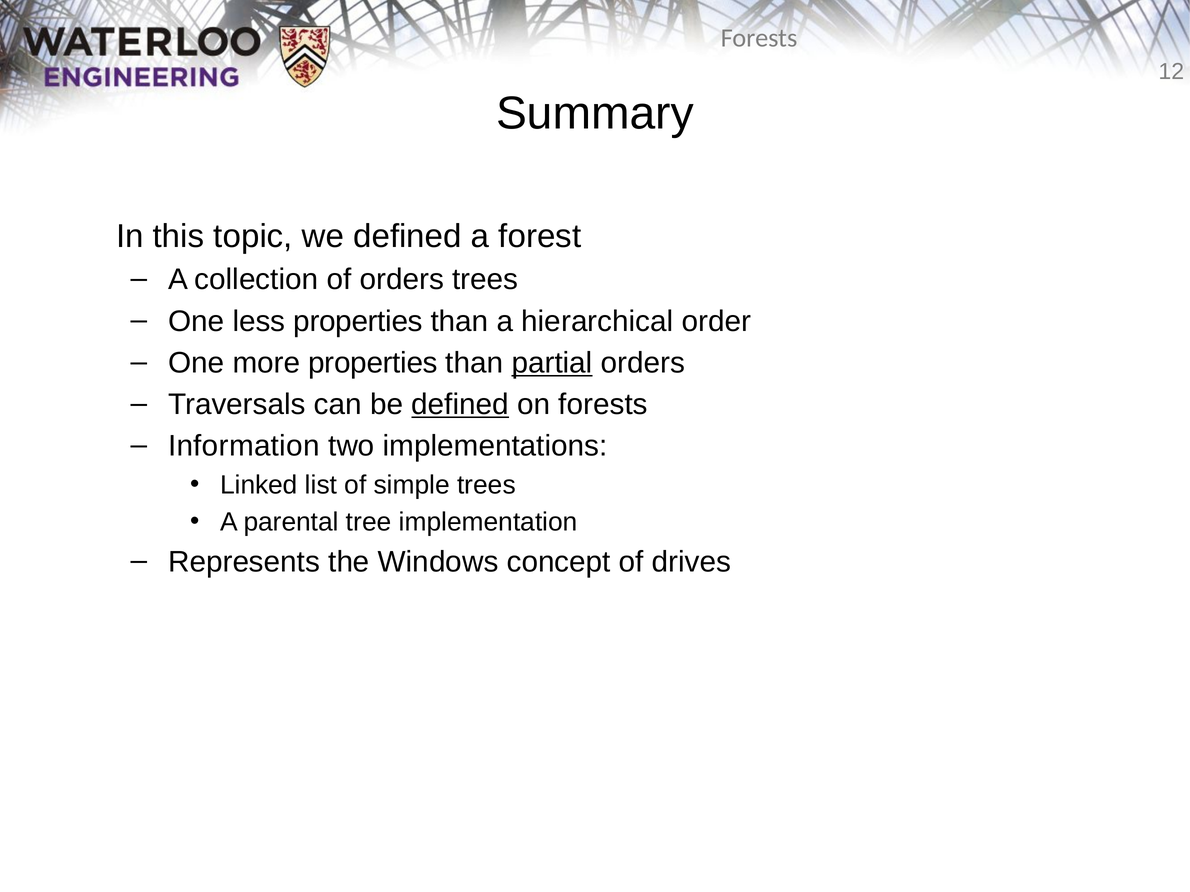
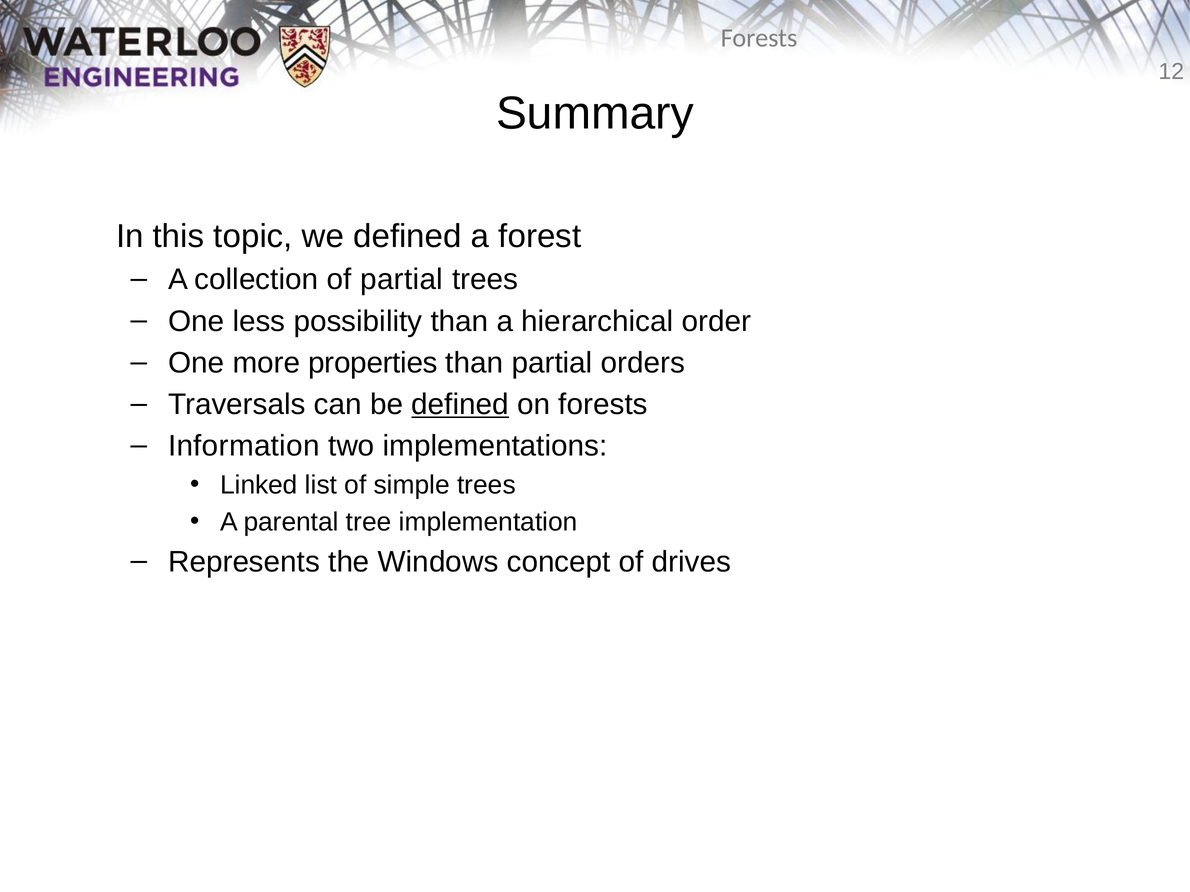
of orders: orders -> partial
less properties: properties -> possibility
partial at (552, 363) underline: present -> none
